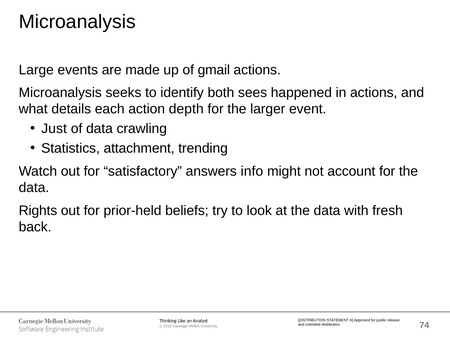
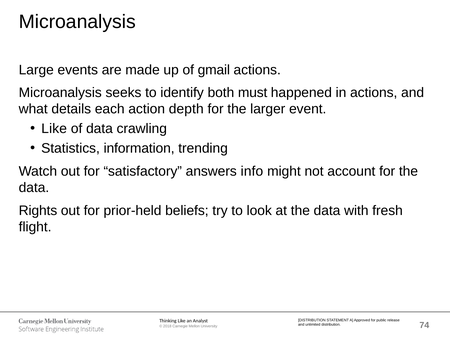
sees: sees -> must
Just at (54, 129): Just -> Like
attachment: attachment -> information
back: back -> flight
